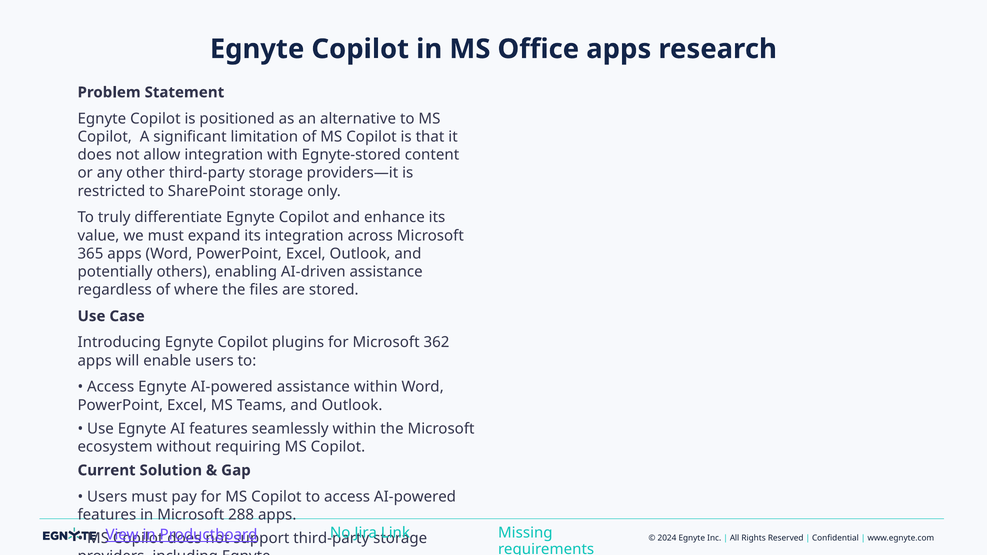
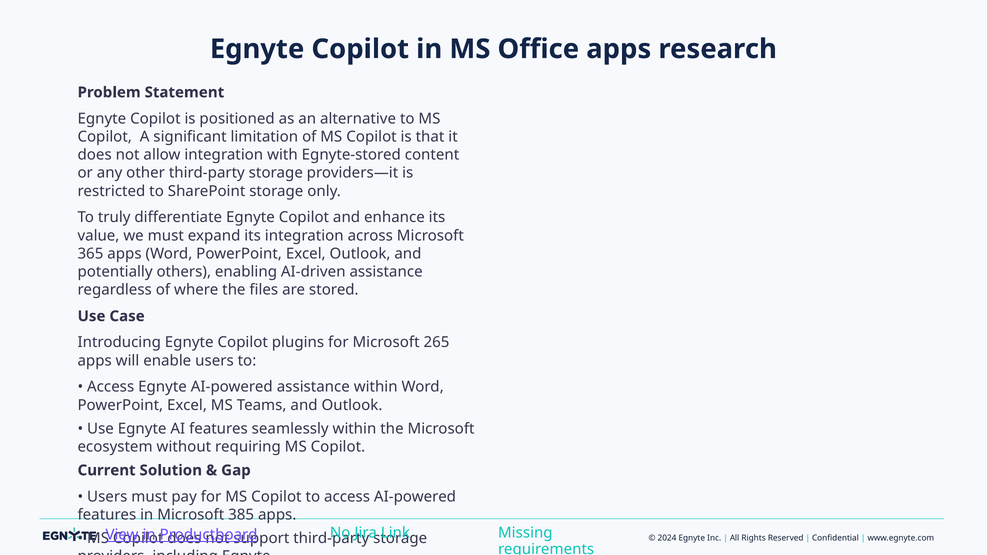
362: 362 -> 265
288: 288 -> 385
